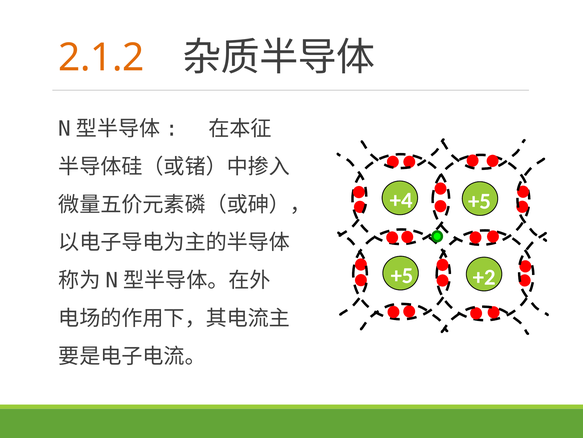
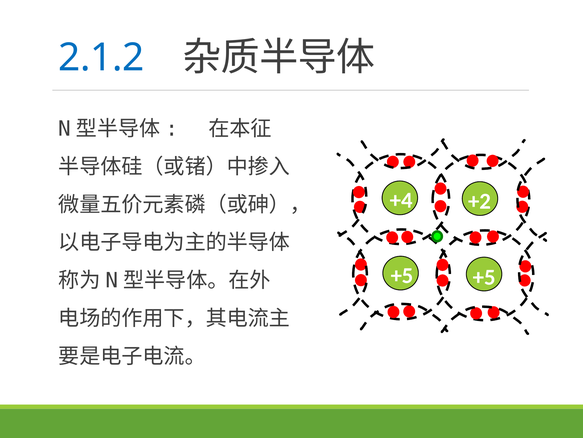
2.1.2 colour: orange -> blue
+4 +5: +5 -> +2
+5 +2: +2 -> +5
